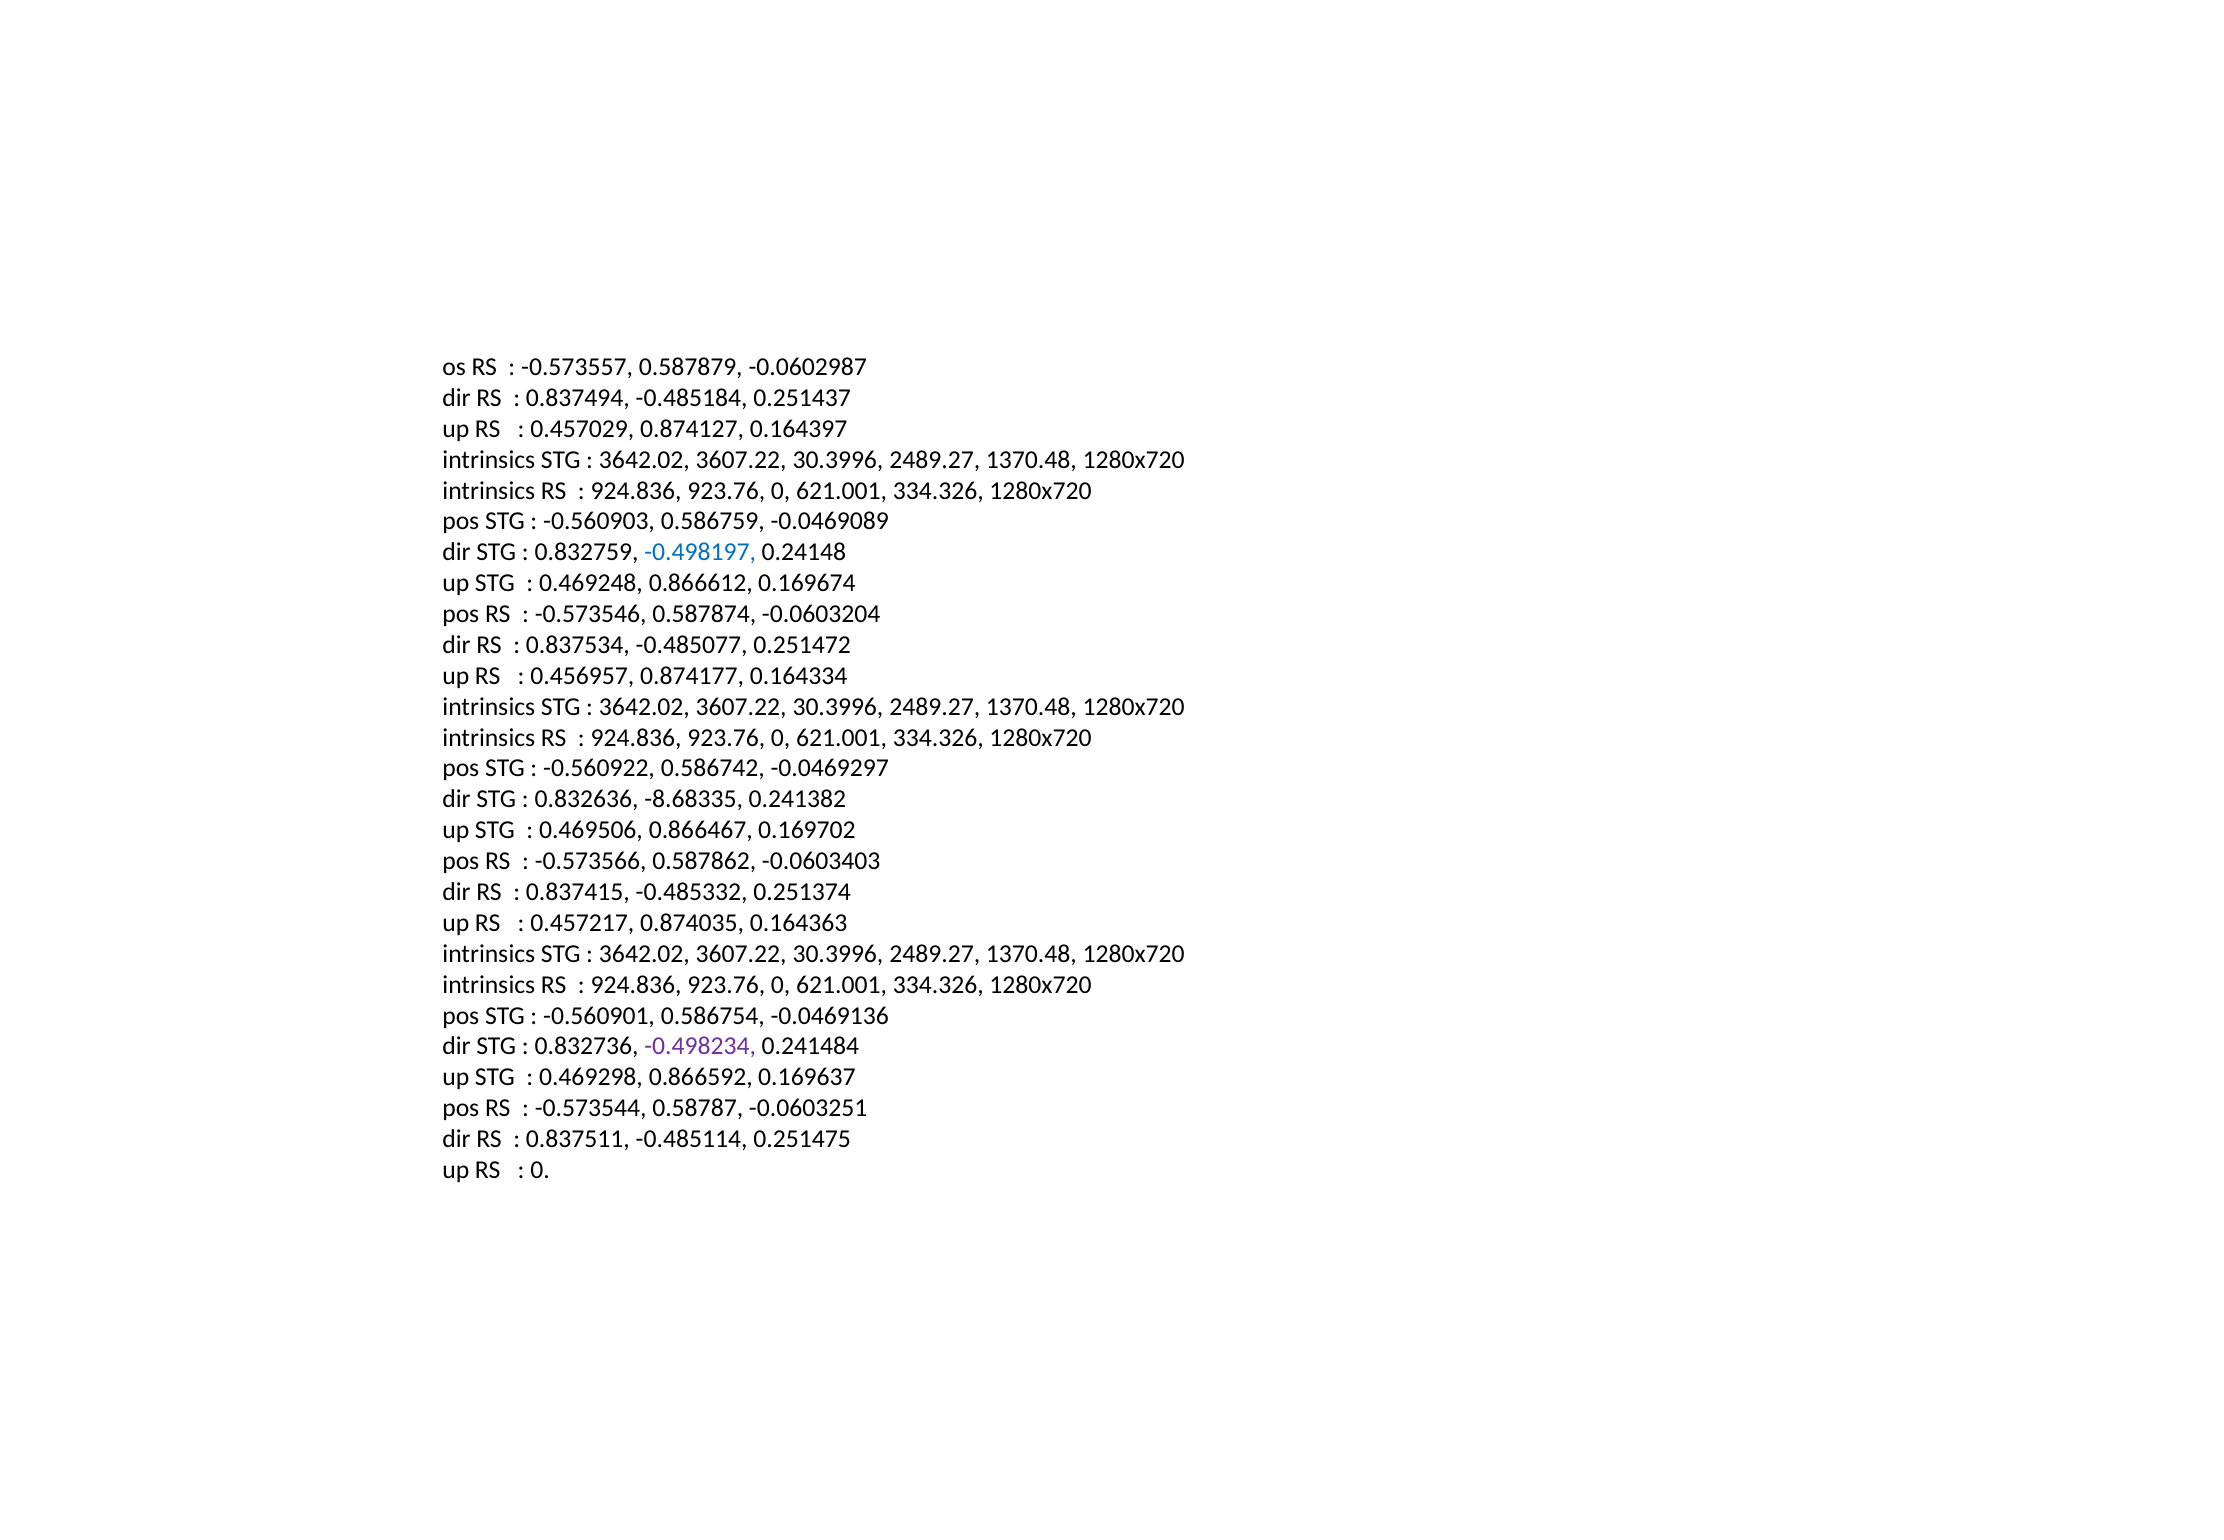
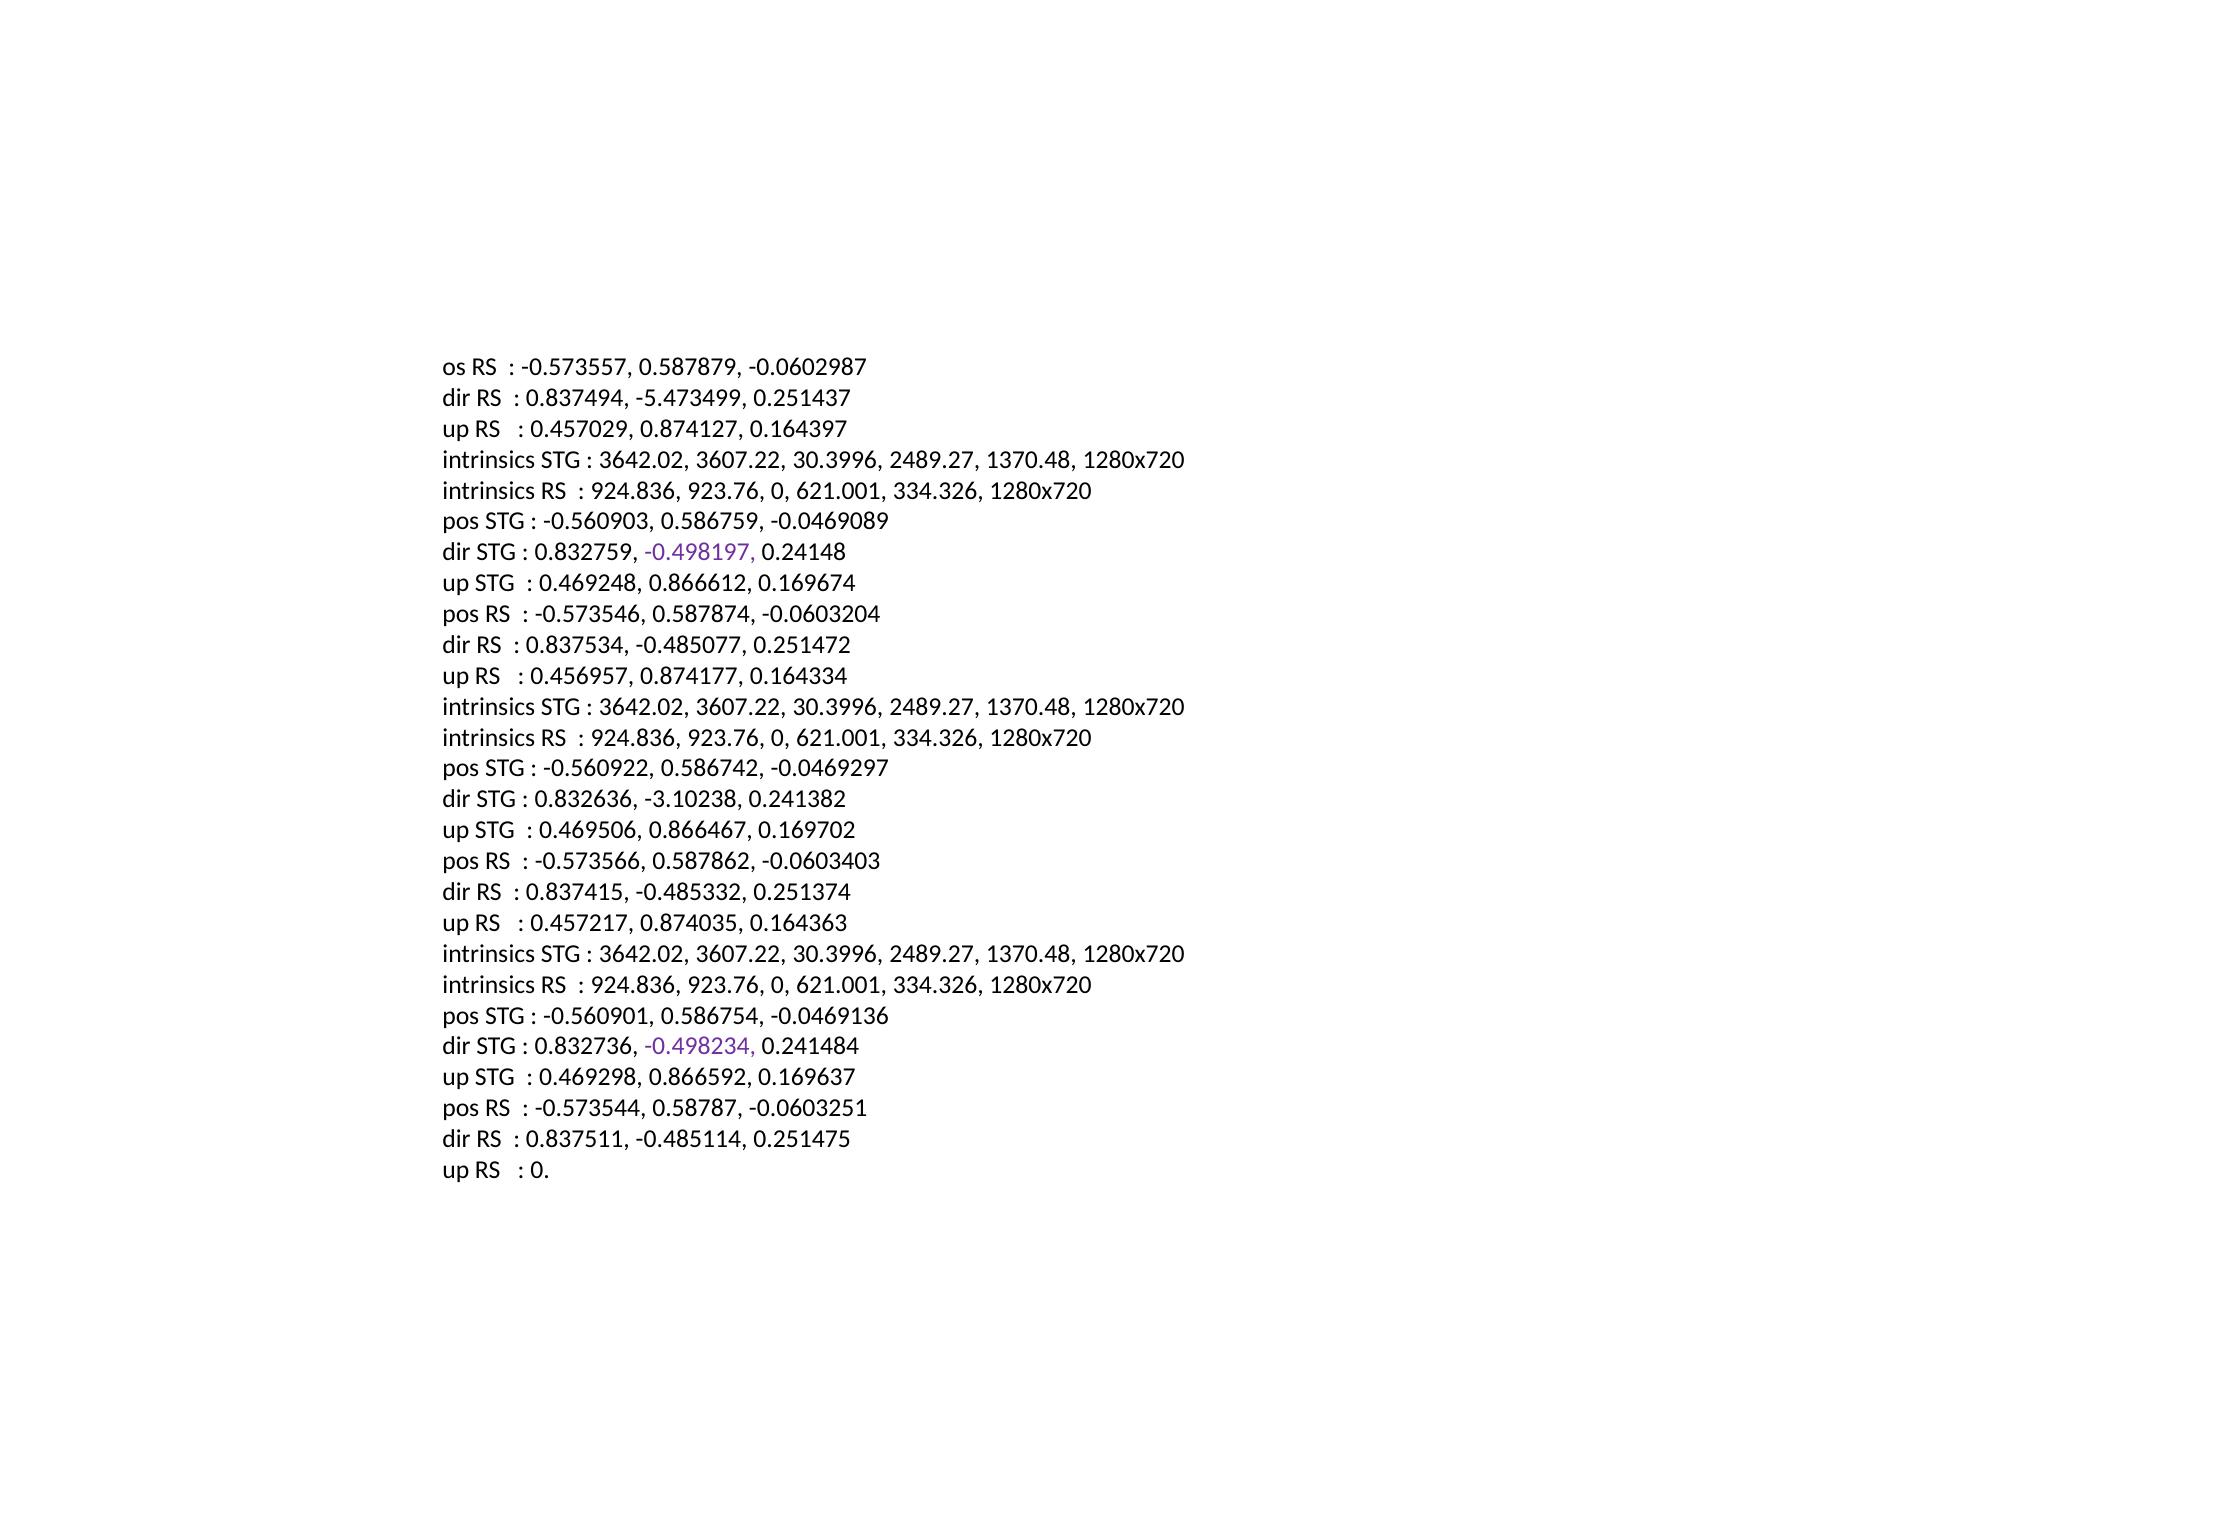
-0.485184: -0.485184 -> -5.473499
-0.498197 colour: blue -> purple
-8.68335: -8.68335 -> -3.10238
